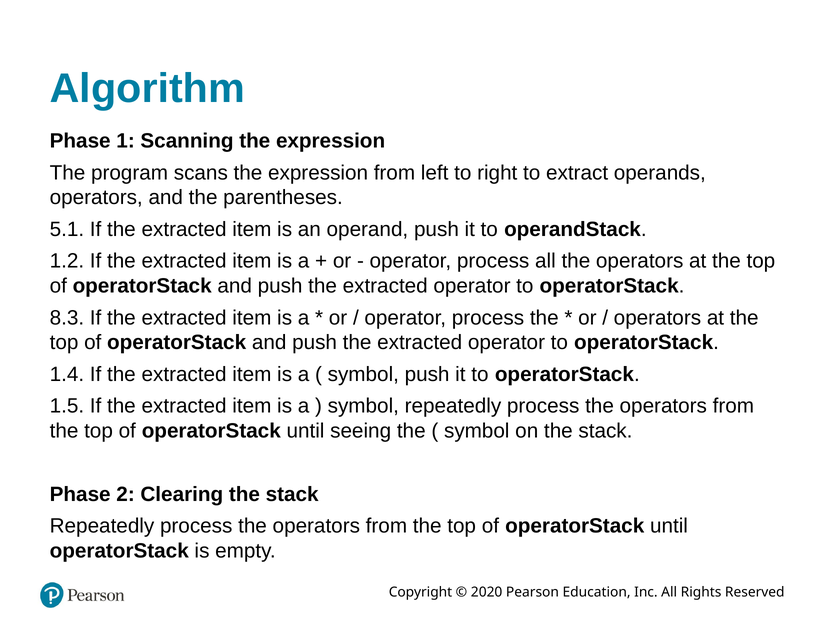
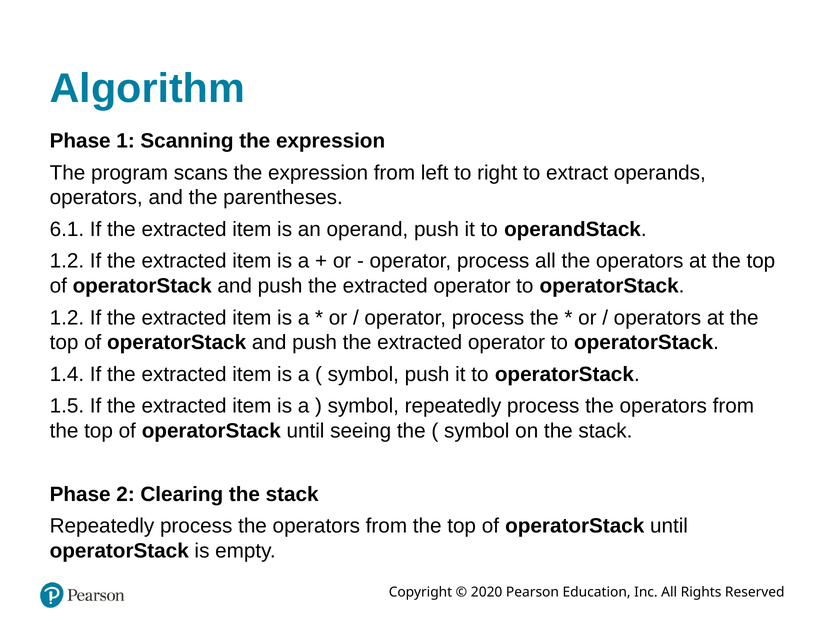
5.1: 5.1 -> 6.1
8.3 at (67, 318): 8.3 -> 1.2
